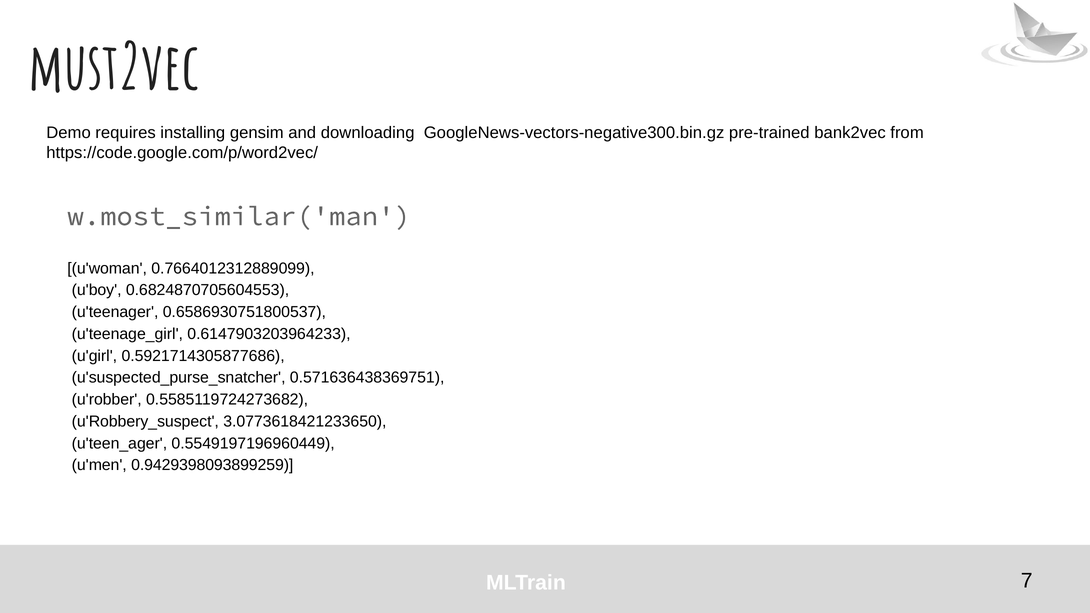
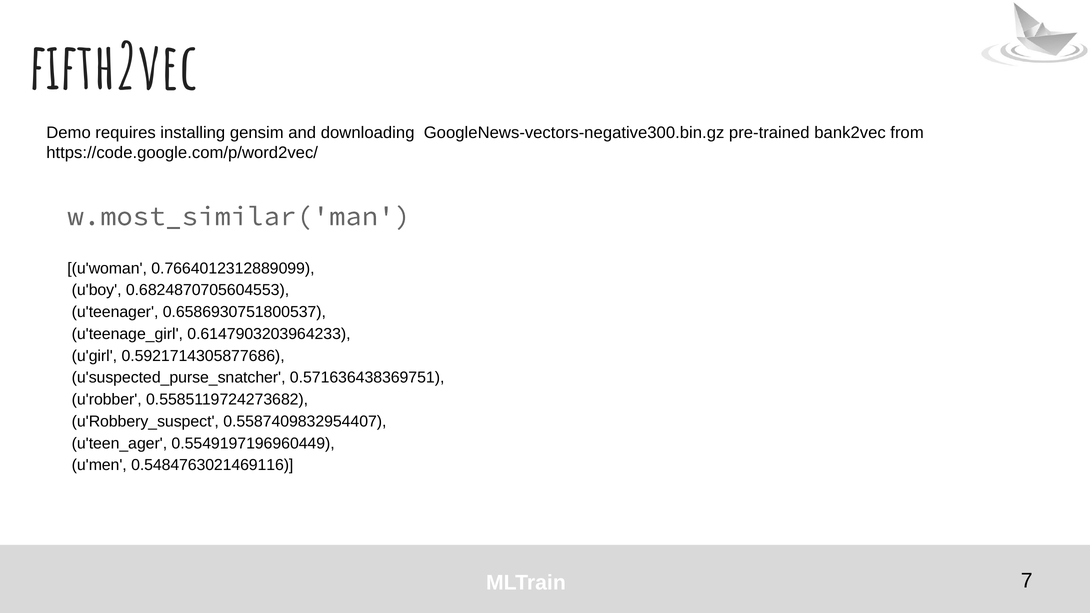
must2vec: must2vec -> fifth2vec
3.0773618421233650: 3.0773618421233650 -> 0.5587409832954407
0.9429398093899259: 0.9429398093899259 -> 0.5484763021469116
